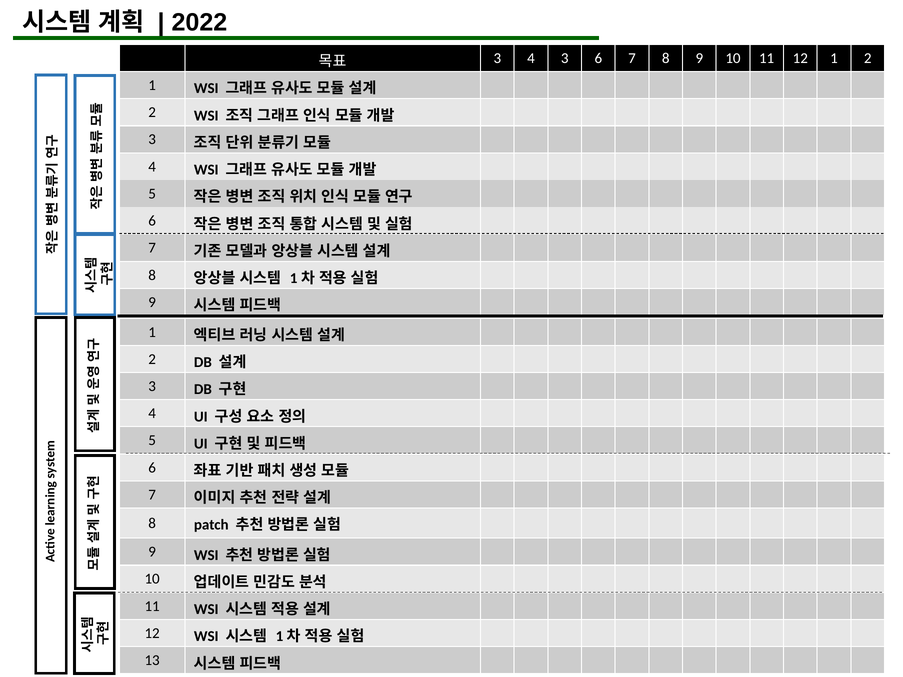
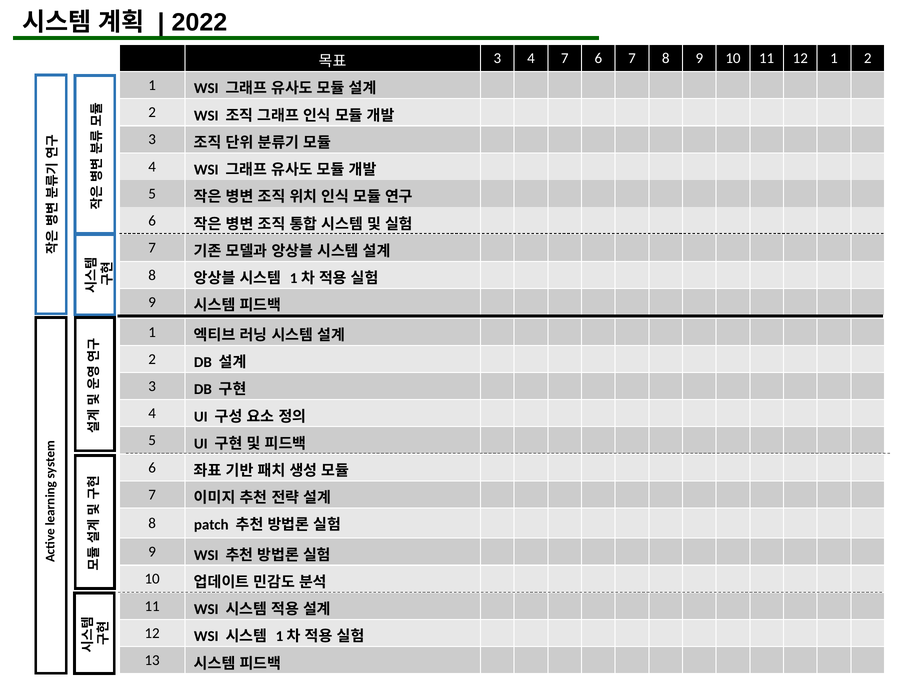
4 3: 3 -> 7
